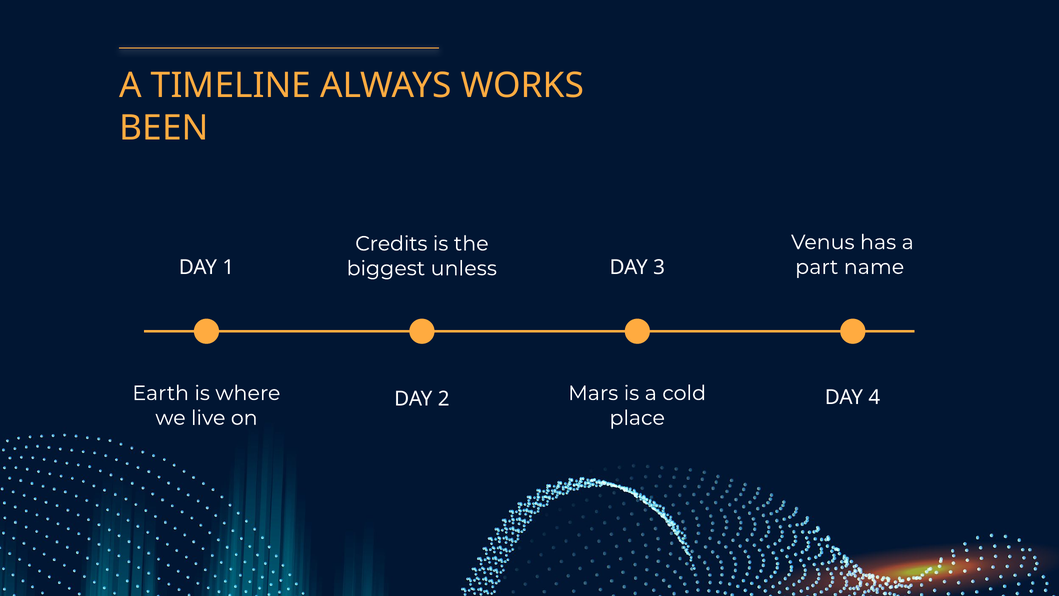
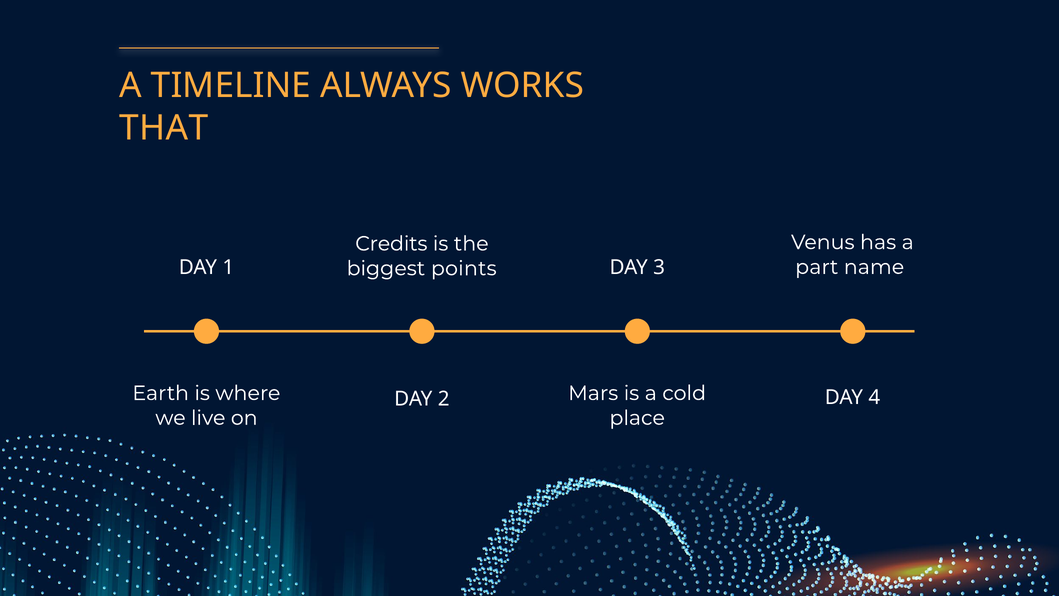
BEEN: BEEN -> THAT
unless: unless -> points
